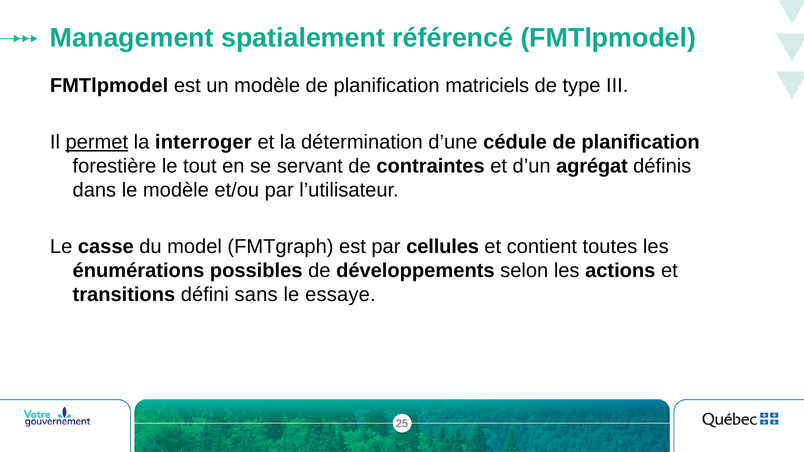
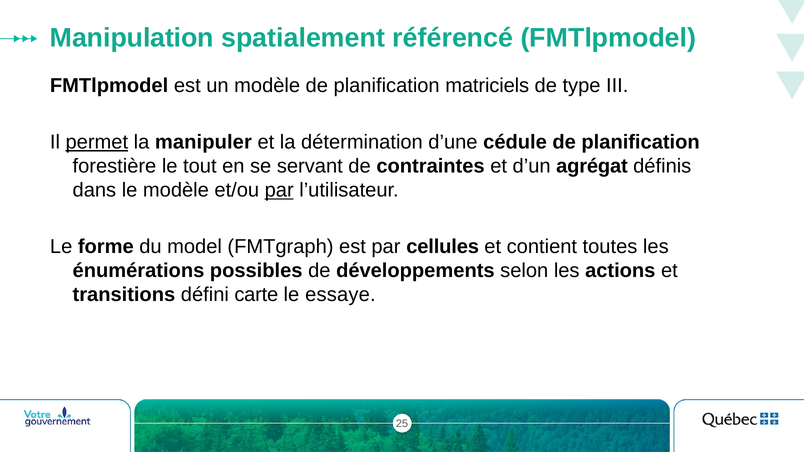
Management: Management -> Manipulation
interroger: interroger -> manipuler
par at (279, 190) underline: none -> present
casse: casse -> forme
sans: sans -> carte
